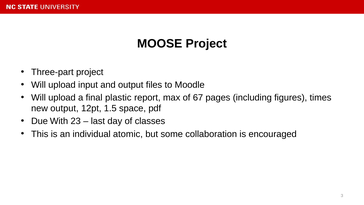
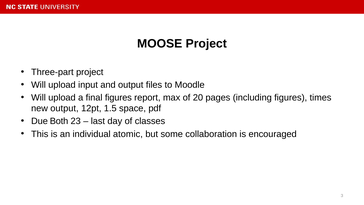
final plastic: plastic -> figures
67: 67 -> 20
With: With -> Both
